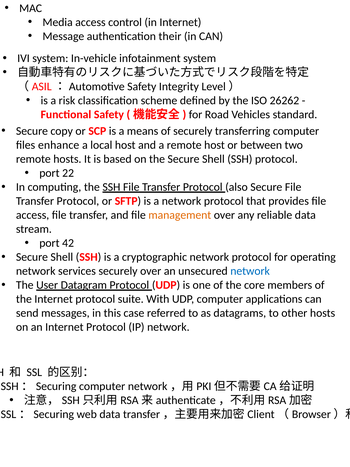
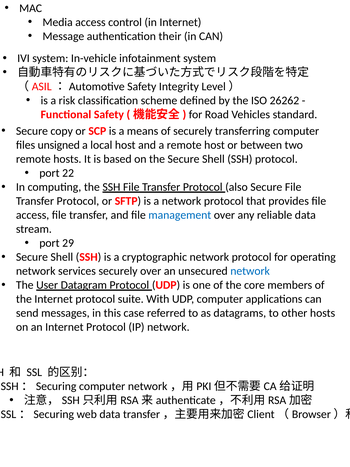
enhance: enhance -> unsigned
management colour: orange -> blue
42: 42 -> 29
